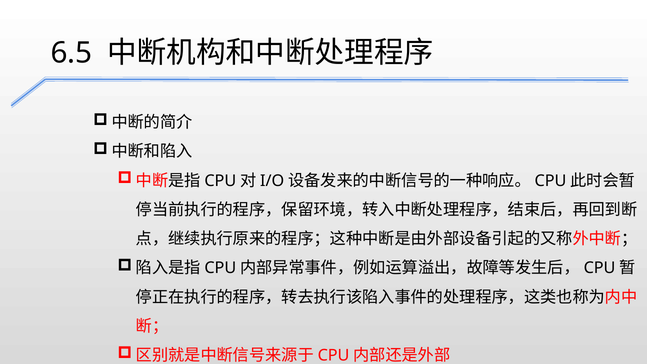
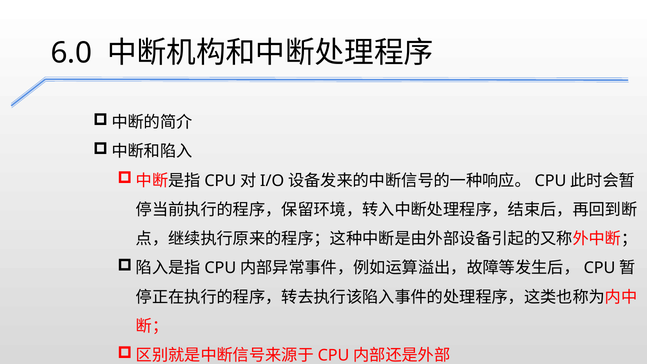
6.5: 6.5 -> 6.0
